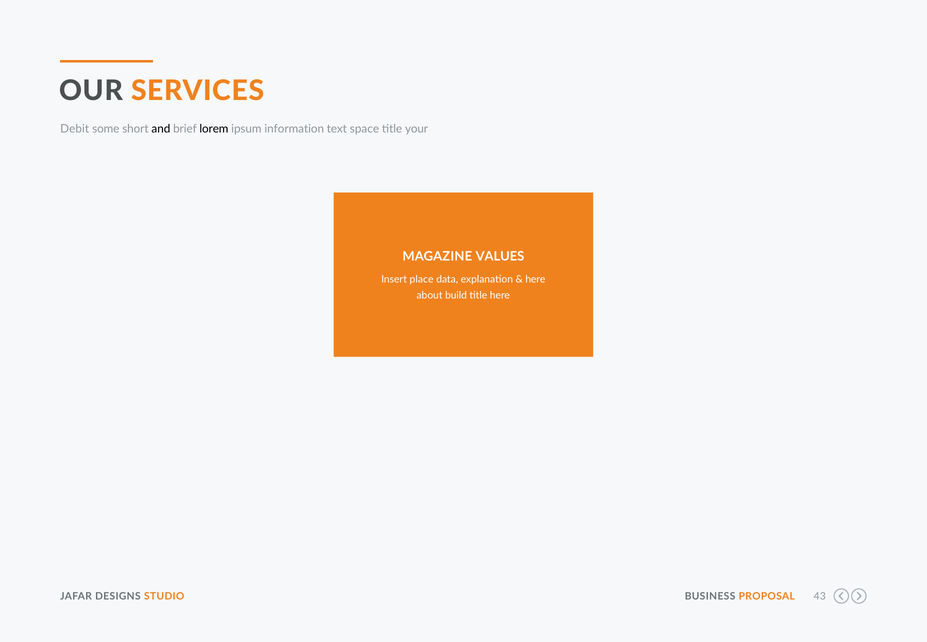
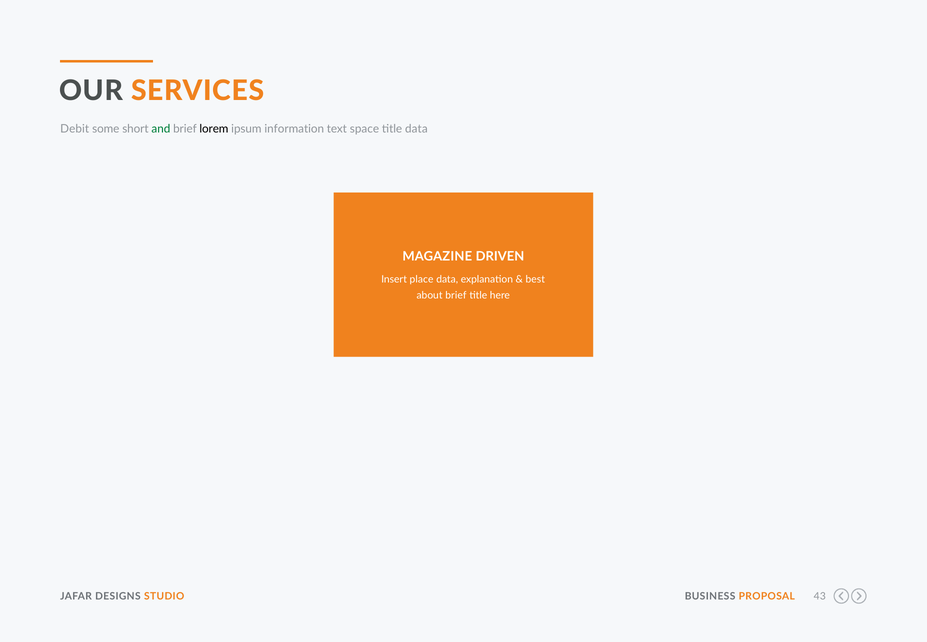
and colour: black -> green
title your: your -> data
VALUES: VALUES -> DRIVEN
here at (535, 279): here -> best
about build: build -> brief
